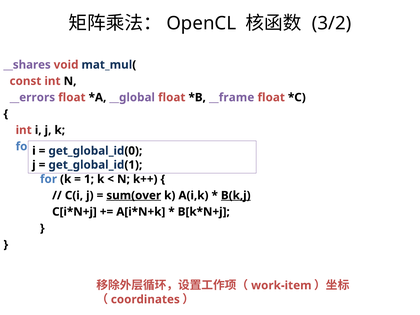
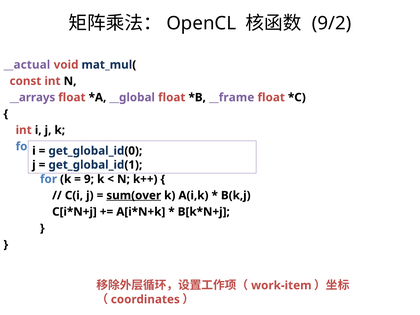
3/2: 3/2 -> 9/2
__shares: __shares -> __actual
__errors: __errors -> __arrays
1: 1 -> 9
B(k,j underline: present -> none
